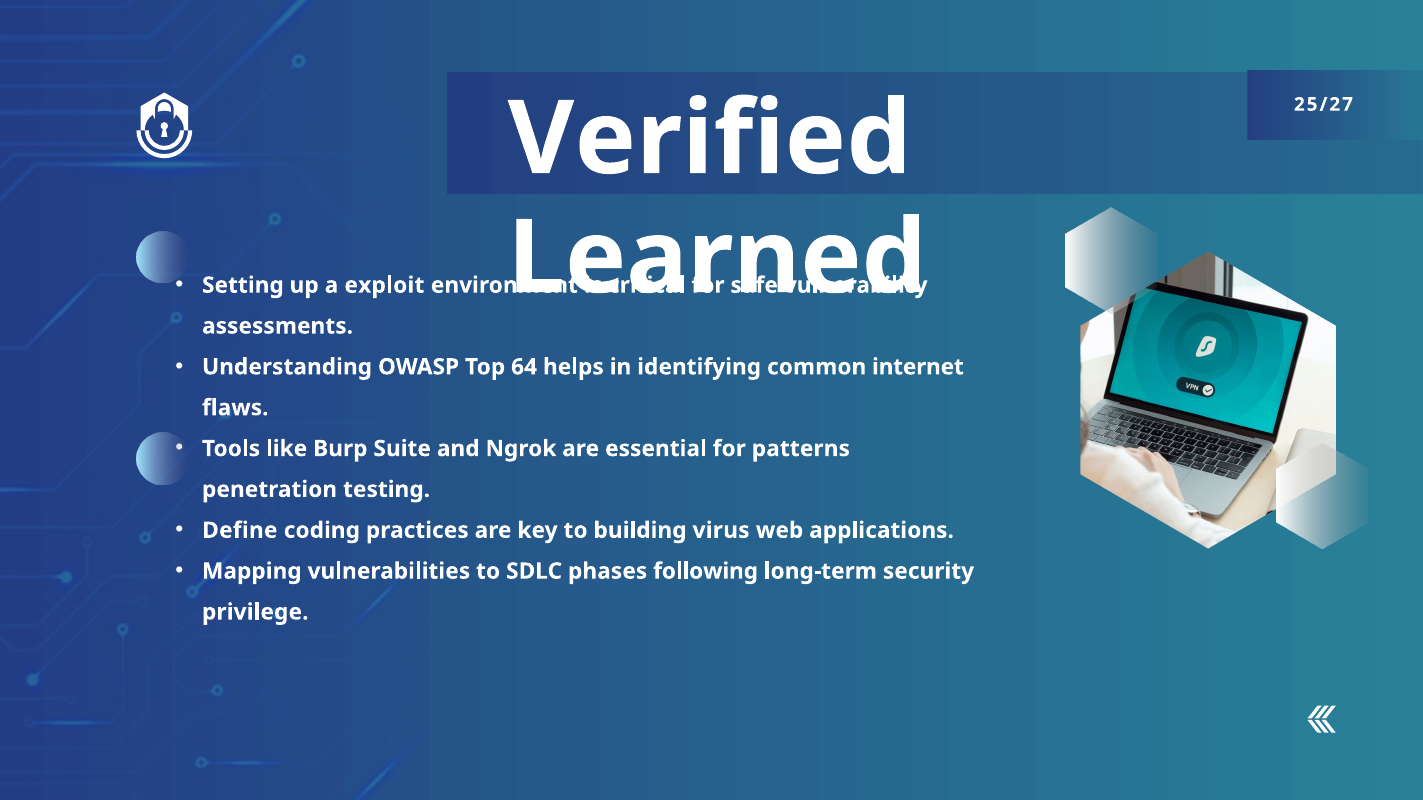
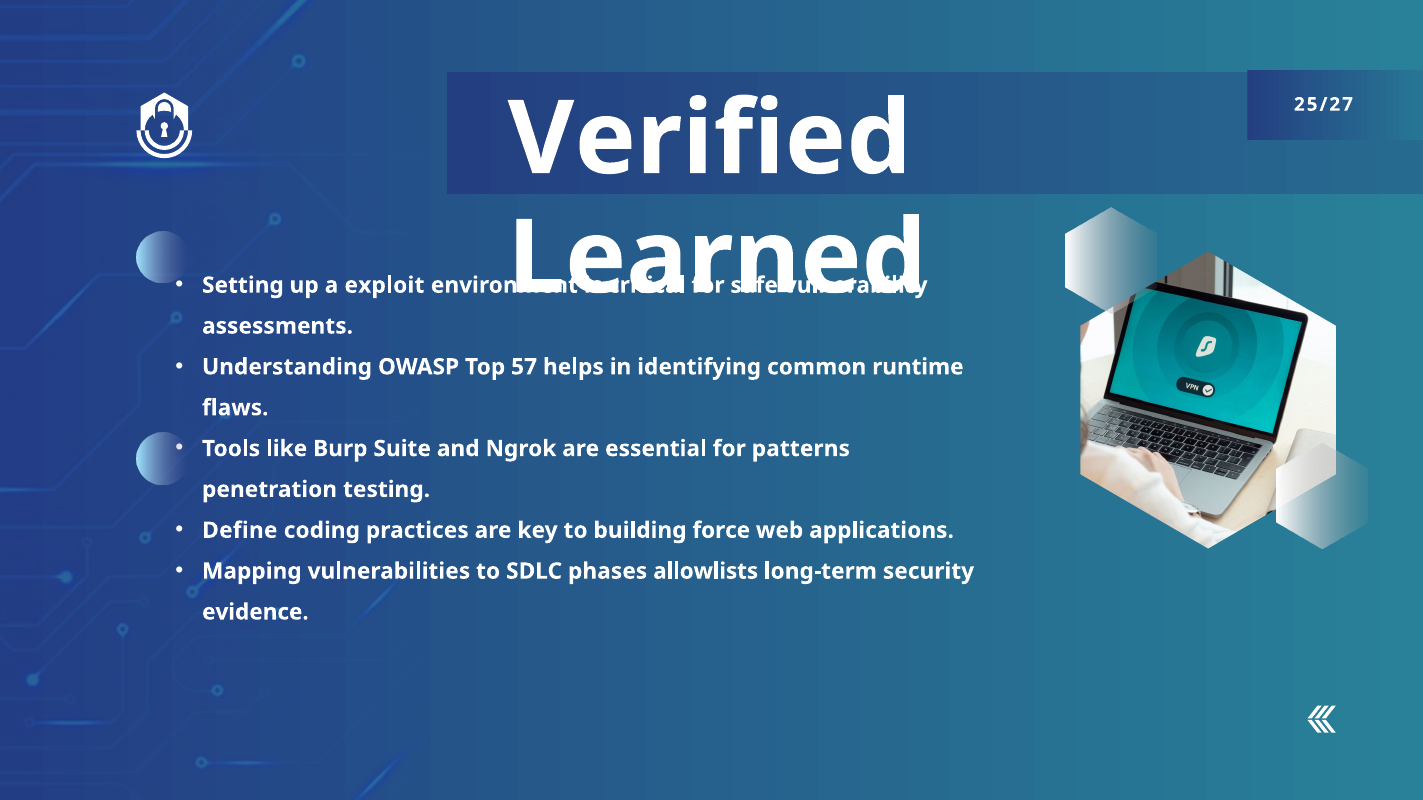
64: 64 -> 57
internet: internet -> runtime
virus: virus -> force
following: following -> allowlists
privilege: privilege -> evidence
